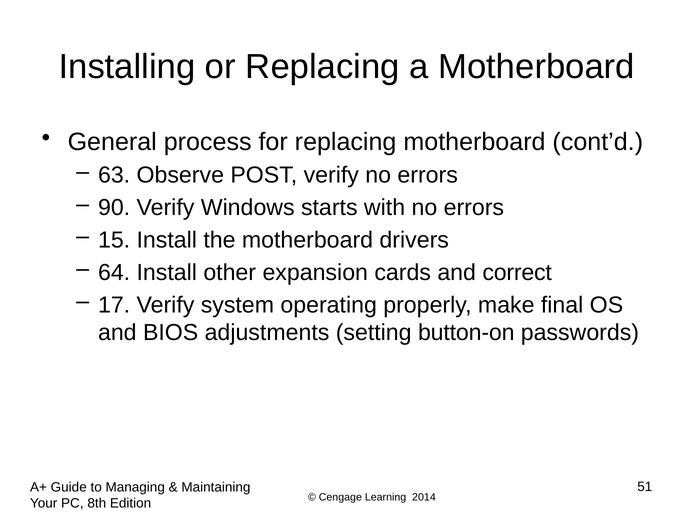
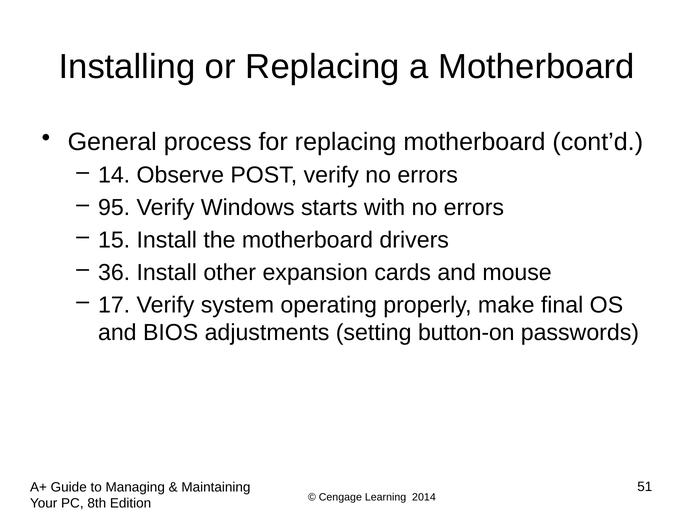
63: 63 -> 14
90: 90 -> 95
64: 64 -> 36
correct: correct -> mouse
